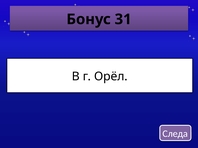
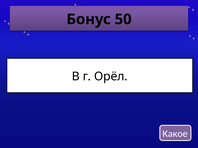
31: 31 -> 50
Следа: Следа -> Какое
